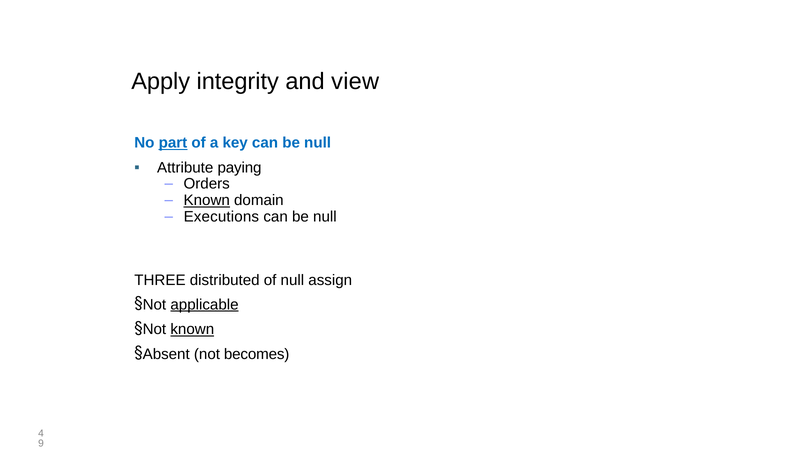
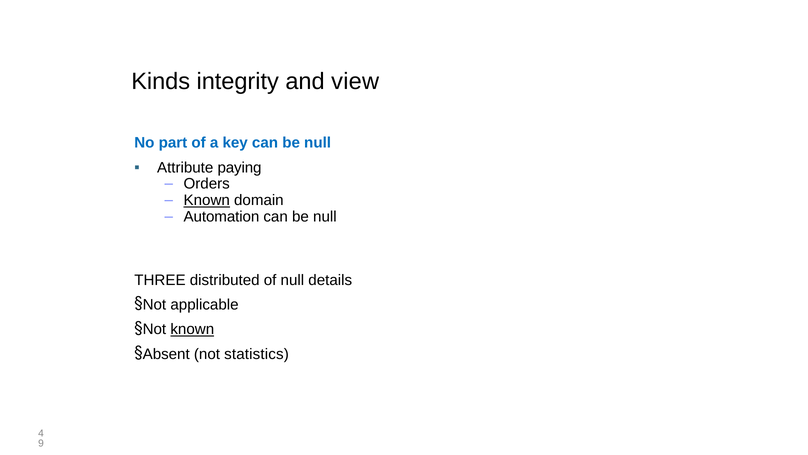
Apply: Apply -> Kinds
part underline: present -> none
Executions: Executions -> Automation
assign: assign -> details
applicable underline: present -> none
becomes: becomes -> statistics
